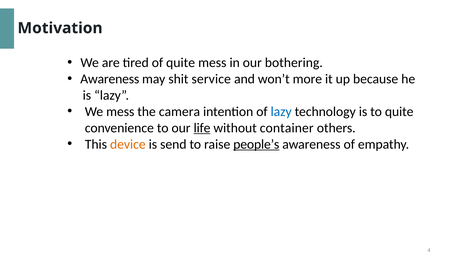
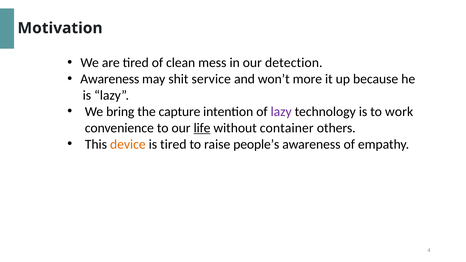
of quite: quite -> clean
bothering: bothering -> detection
We mess: mess -> bring
camera: camera -> capture
lazy at (281, 112) colour: blue -> purple
to quite: quite -> work
is send: send -> tired
people’s underline: present -> none
